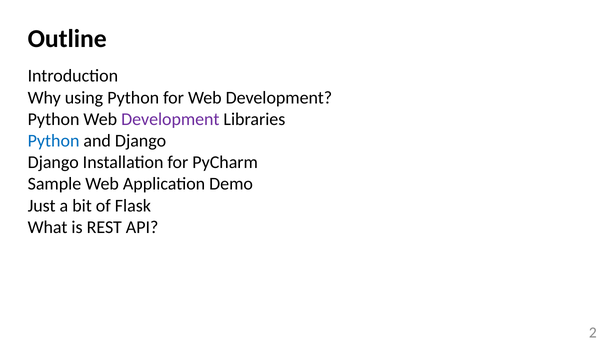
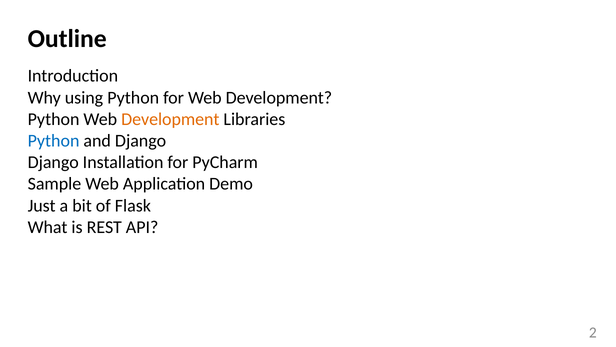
Development at (170, 119) colour: purple -> orange
